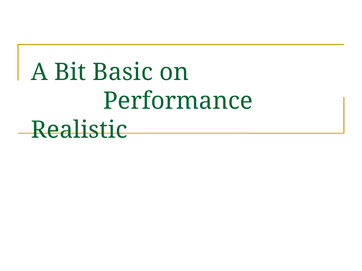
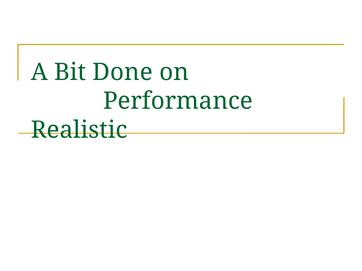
Basic: Basic -> Done
